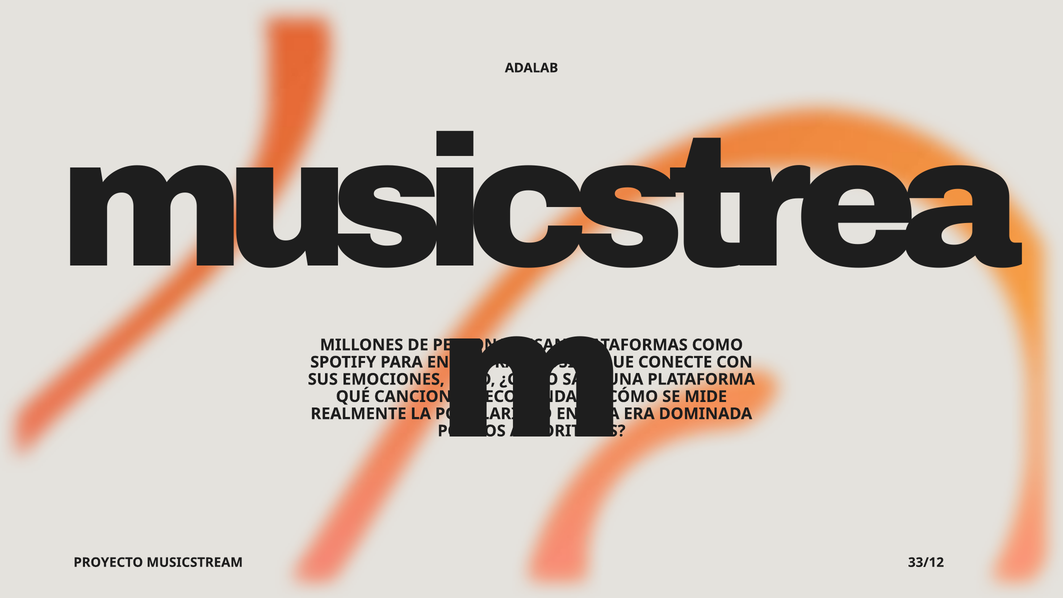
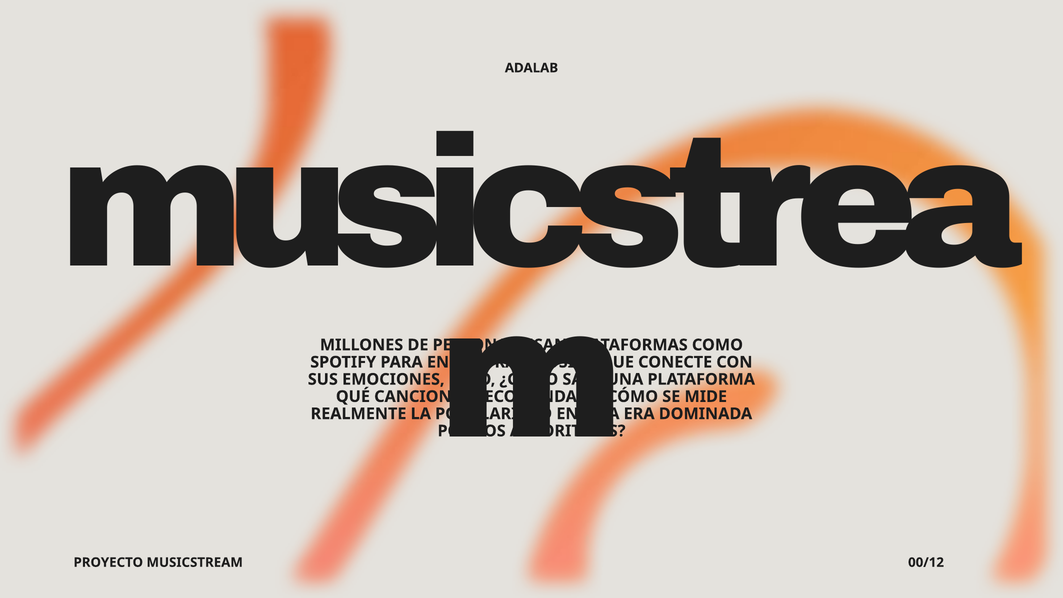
33/12: 33/12 -> 00/12
